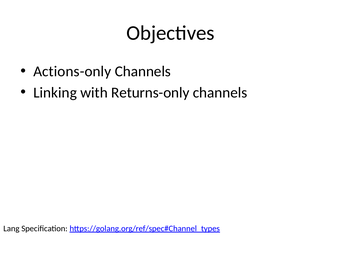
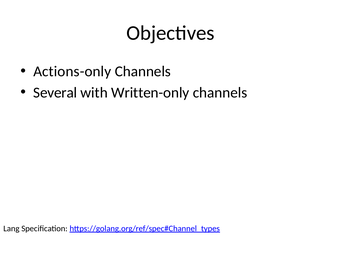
Linking: Linking -> Several
Returns-only: Returns-only -> Written-only
